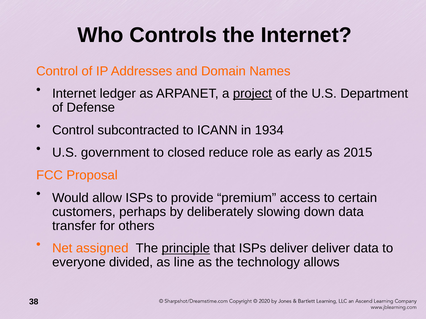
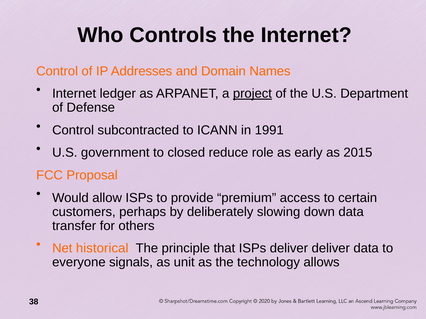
1934: 1934 -> 1991
assigned: assigned -> historical
principle underline: present -> none
divided: divided -> signals
line: line -> unit
